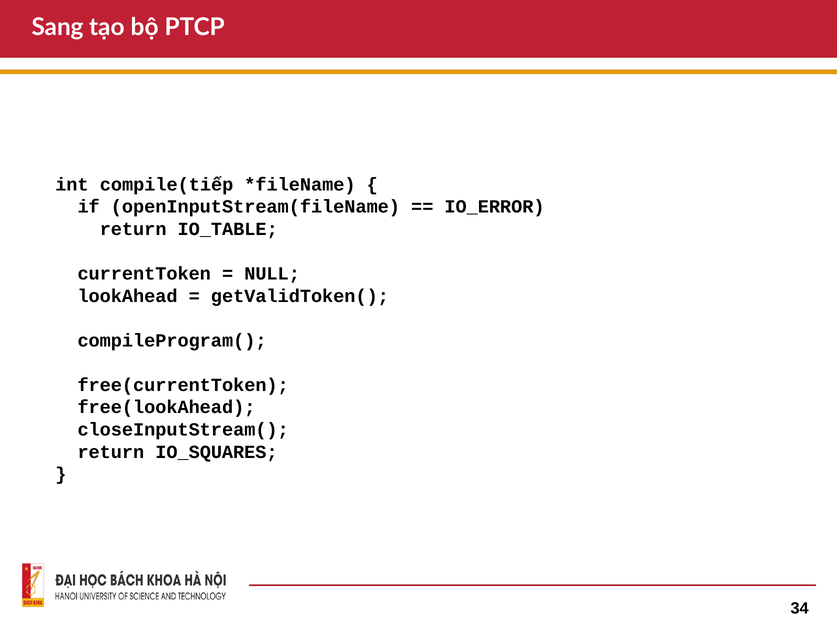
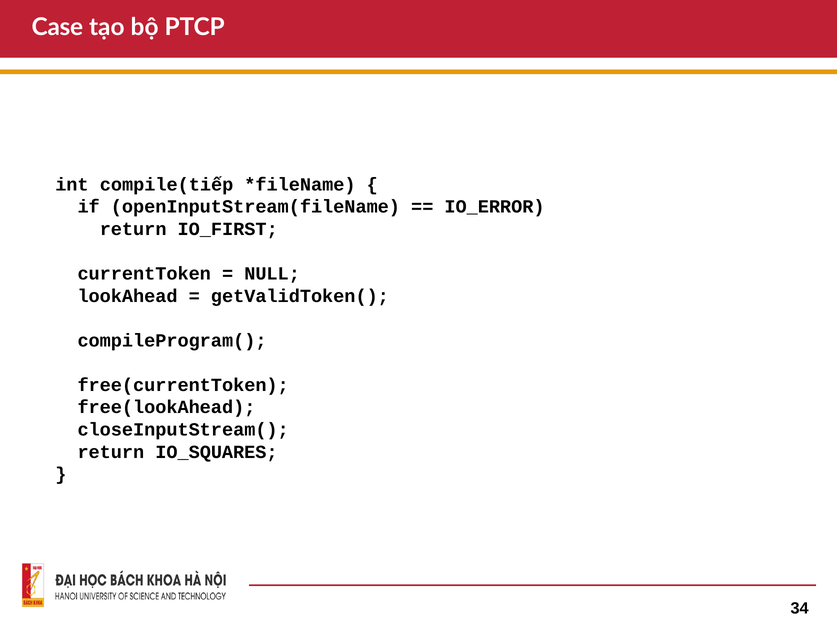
Sang: Sang -> Case
IO_TABLE: IO_TABLE -> IO_FIRST
